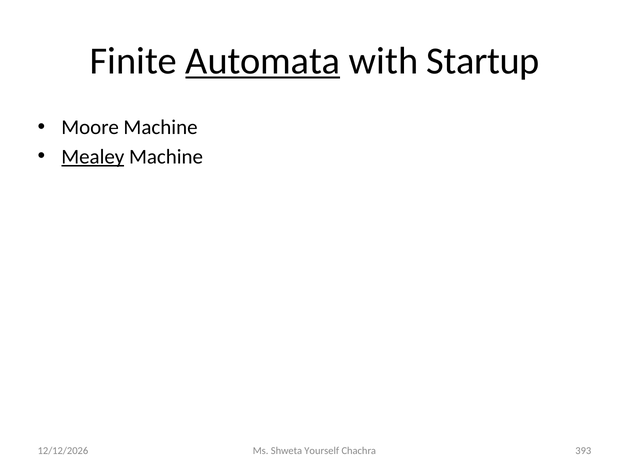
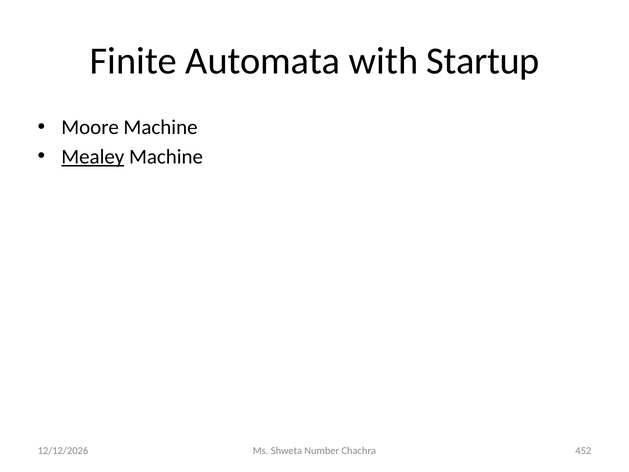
Automata underline: present -> none
Yourself: Yourself -> Number
393: 393 -> 452
